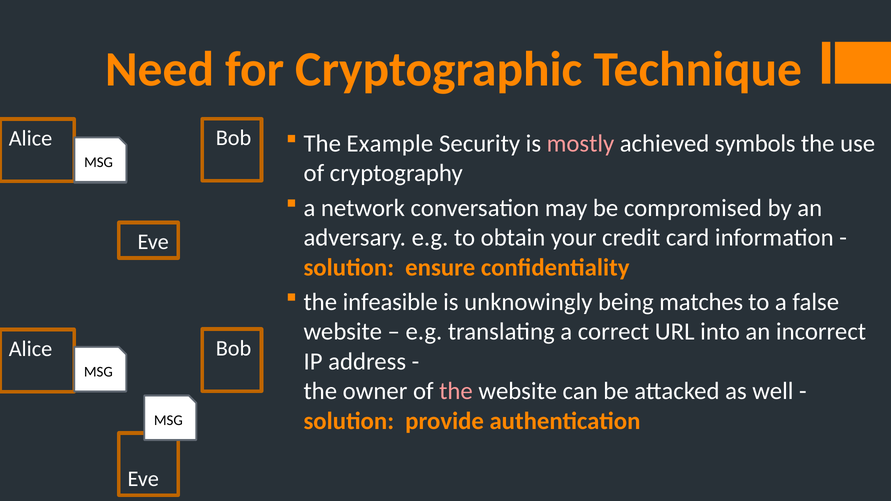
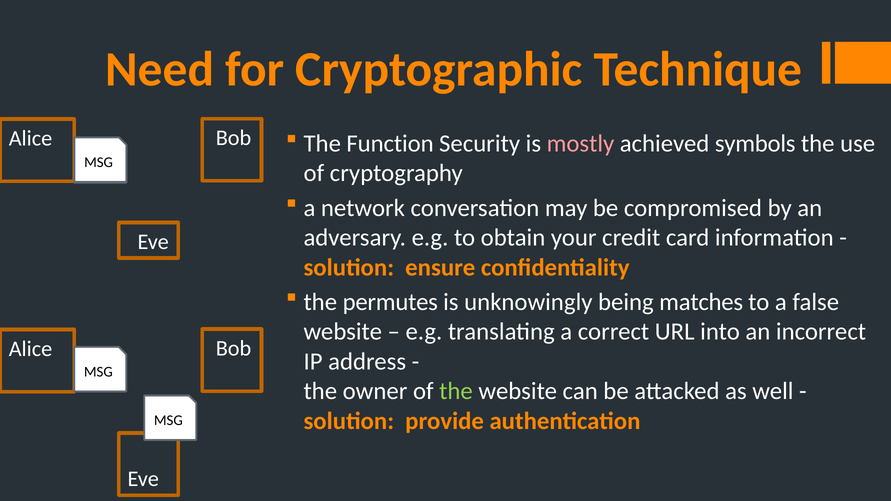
Example: Example -> Function
infeasible: infeasible -> permutes
the at (456, 391) colour: pink -> light green
